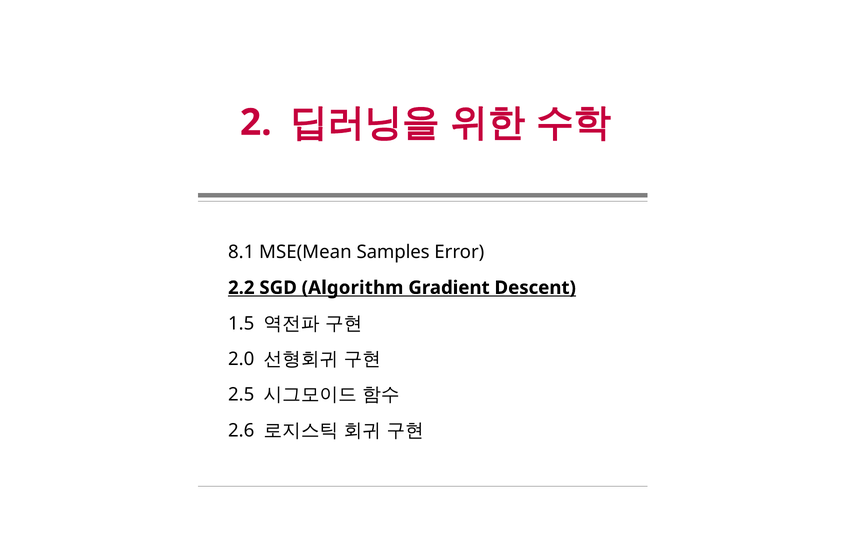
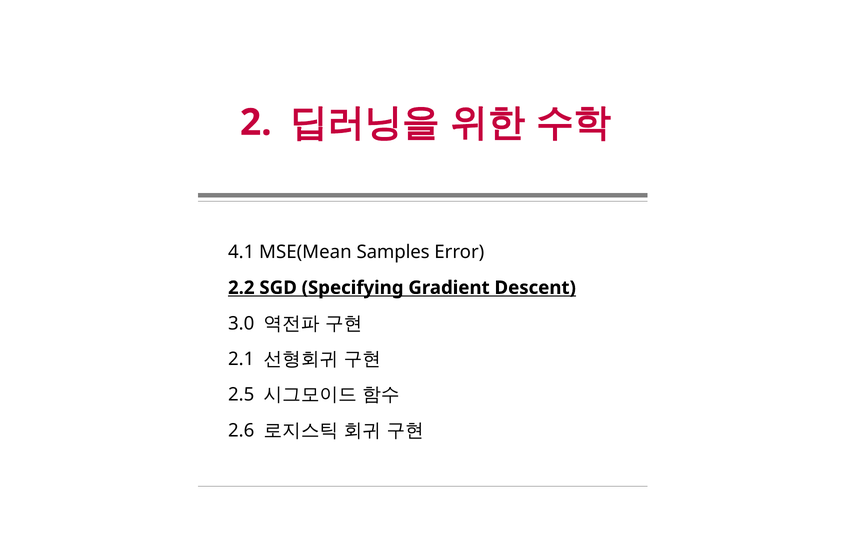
8.1: 8.1 -> 4.1
Algorithm: Algorithm -> Specifying
1.5: 1.5 -> 3.0
2.0: 2.0 -> 2.1
